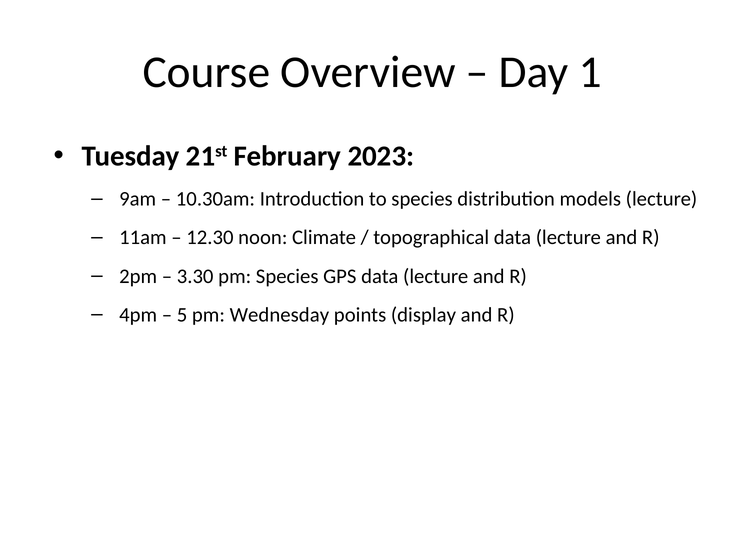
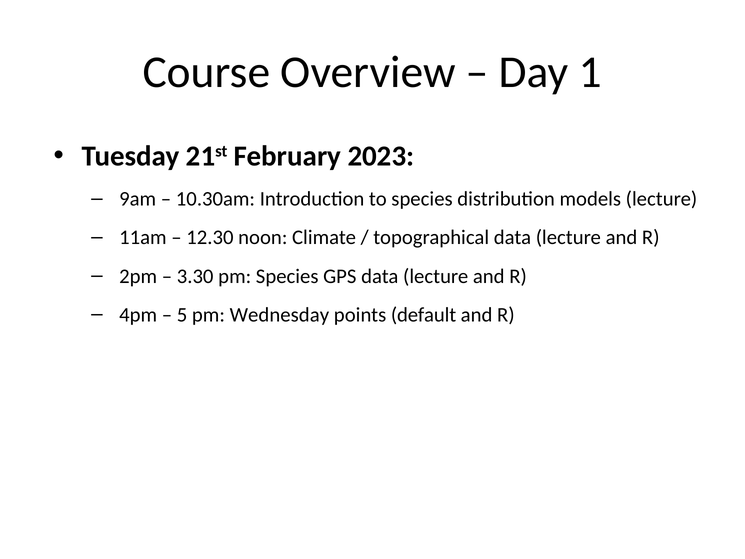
display: display -> default
